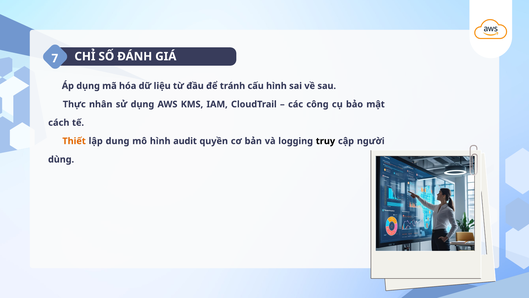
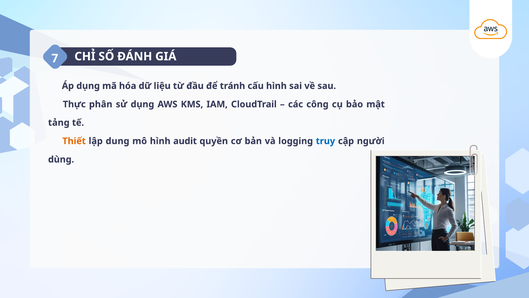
nhân: nhân -> phân
cách: cách -> tảng
truy colour: black -> blue
